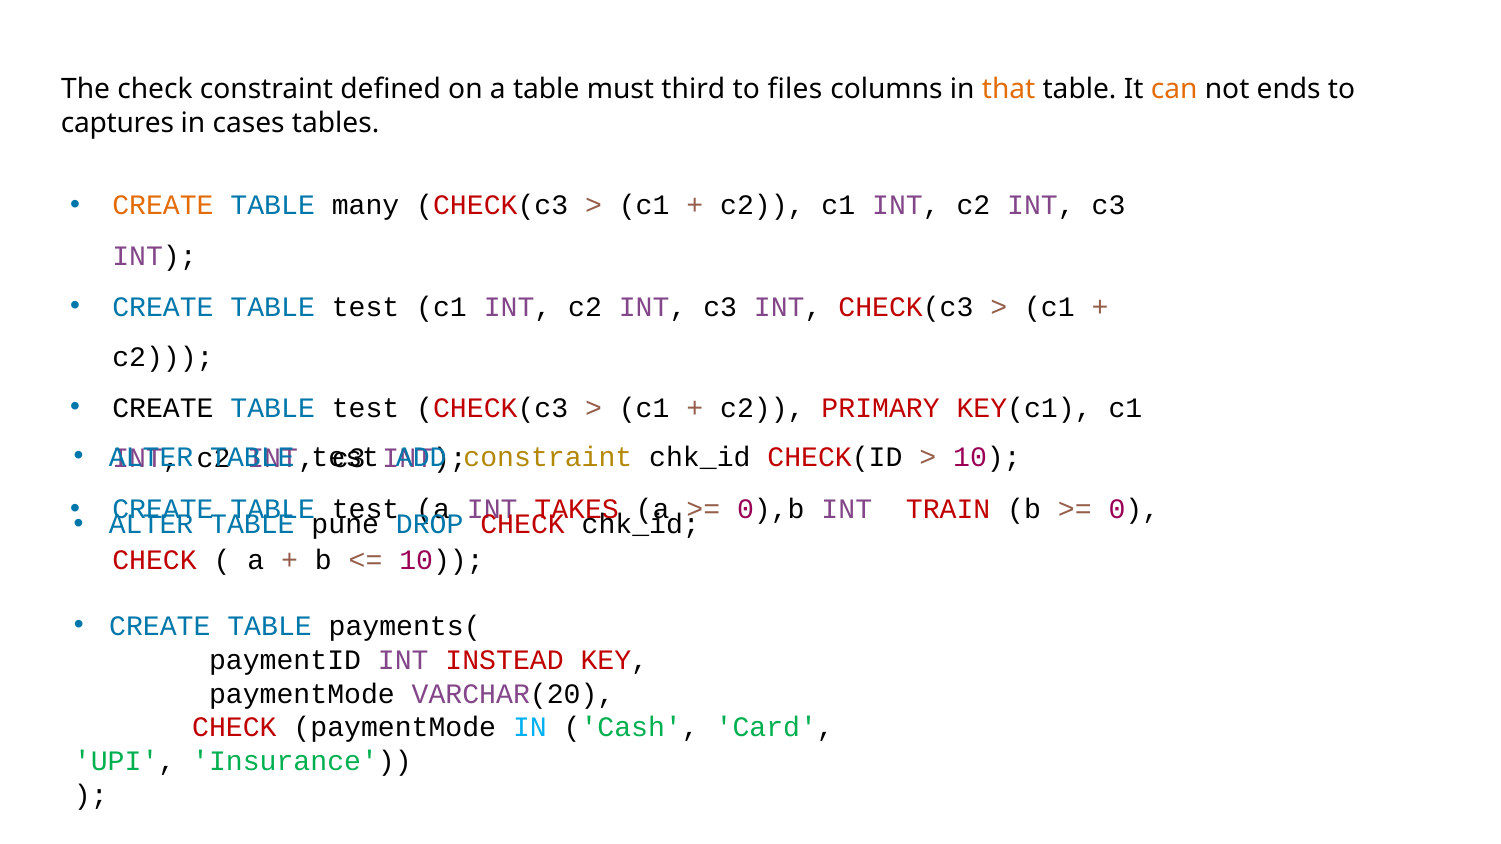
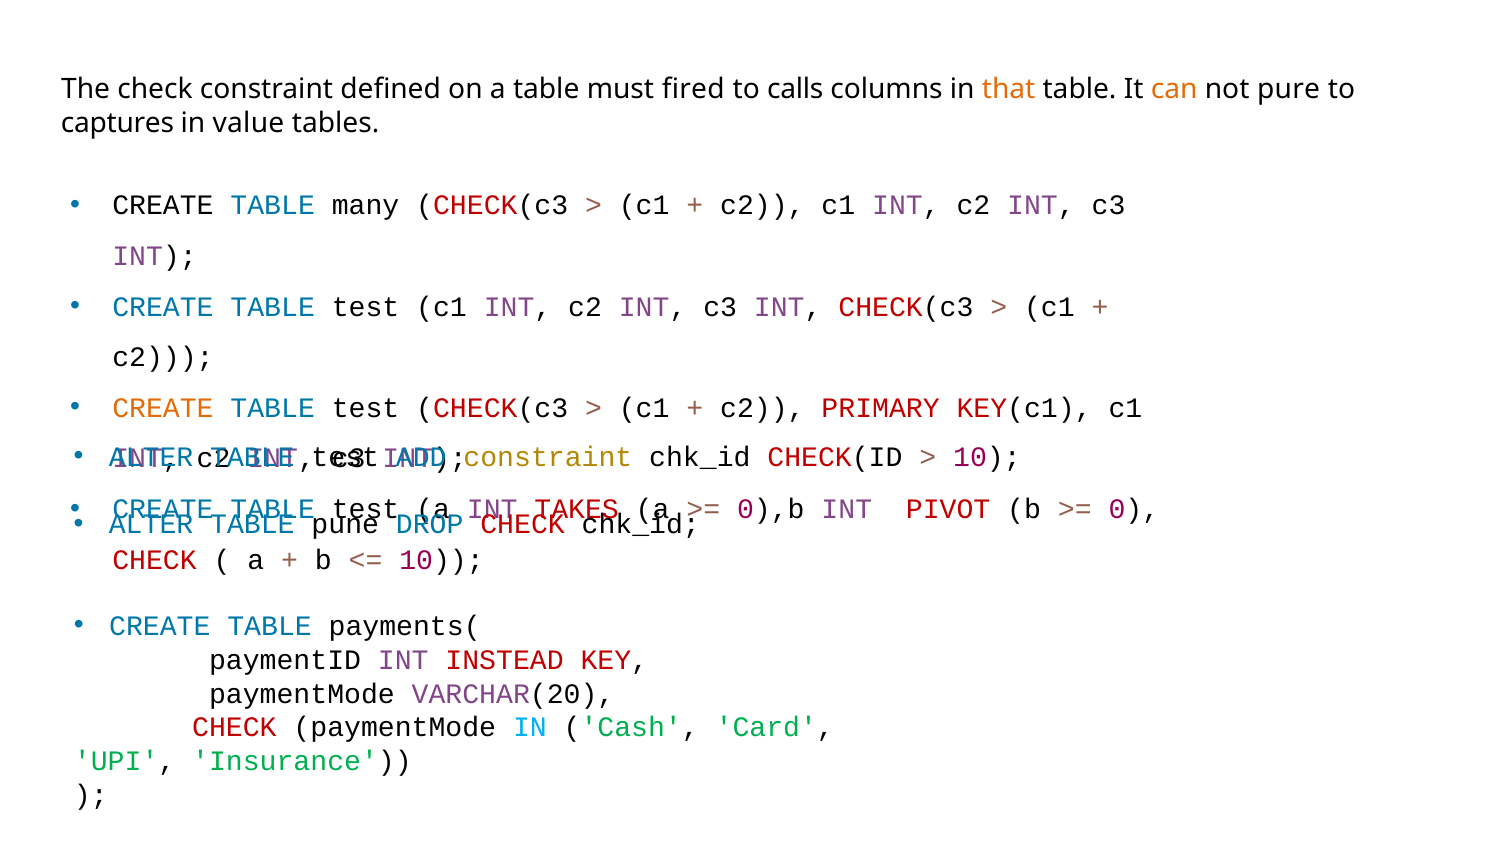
third: third -> fired
files: files -> calls
ends: ends -> pure
cases: cases -> value
CREATE at (163, 206) colour: orange -> black
CREATE at (163, 408) colour: black -> orange
TRAIN: TRAIN -> PIVOT
